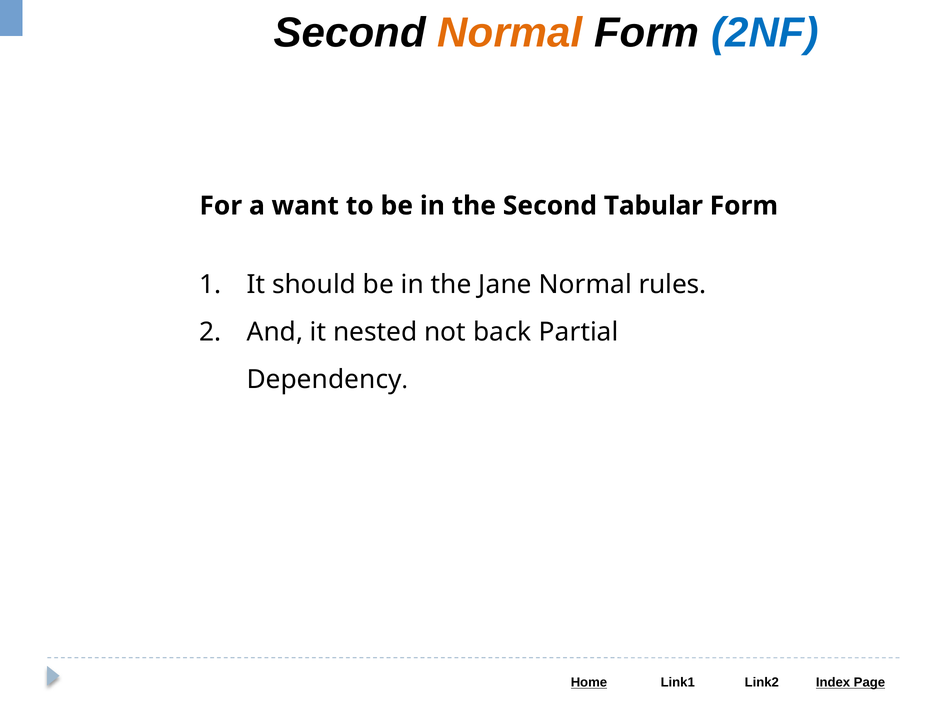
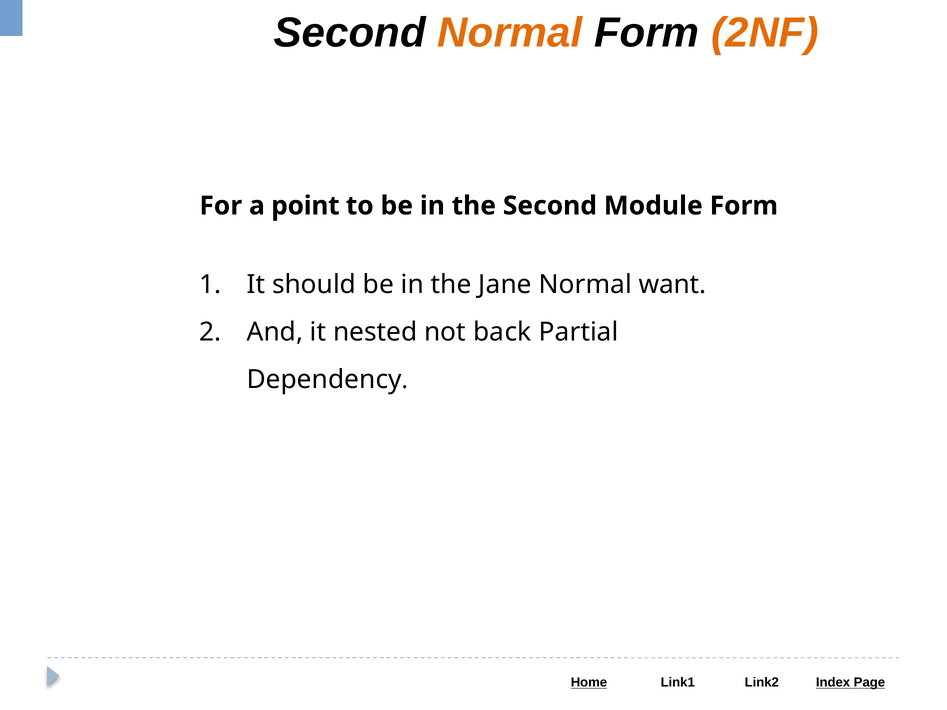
2NF colour: blue -> orange
want: want -> point
Tabular: Tabular -> Module
rules: rules -> want
